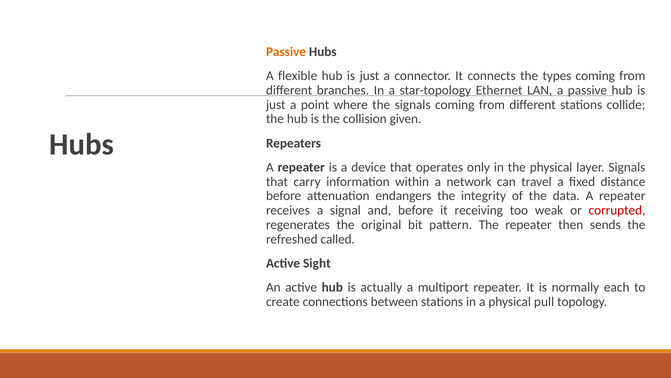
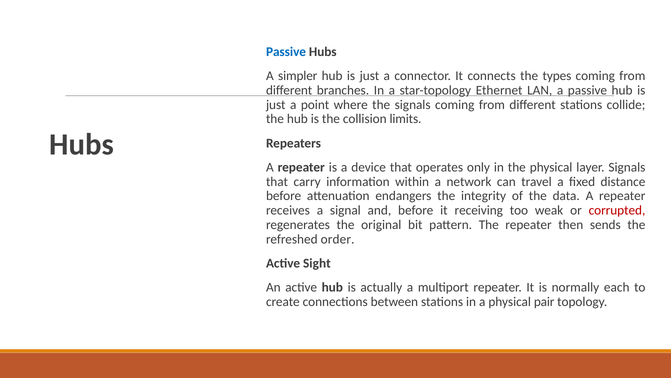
Passive at (286, 52) colour: orange -> blue
flexible: flexible -> simpler
given: given -> limits
called: called -> order
pull: pull -> pair
